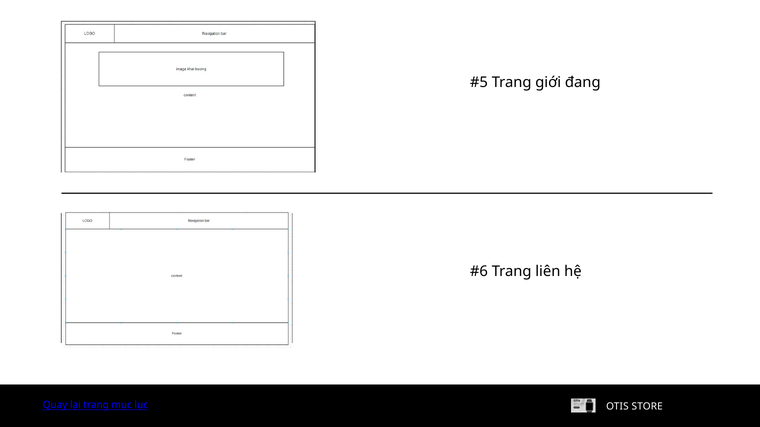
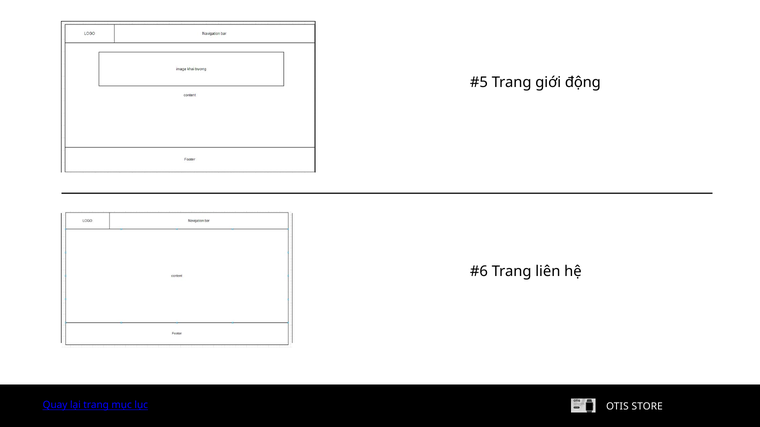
đang: đang -> động
